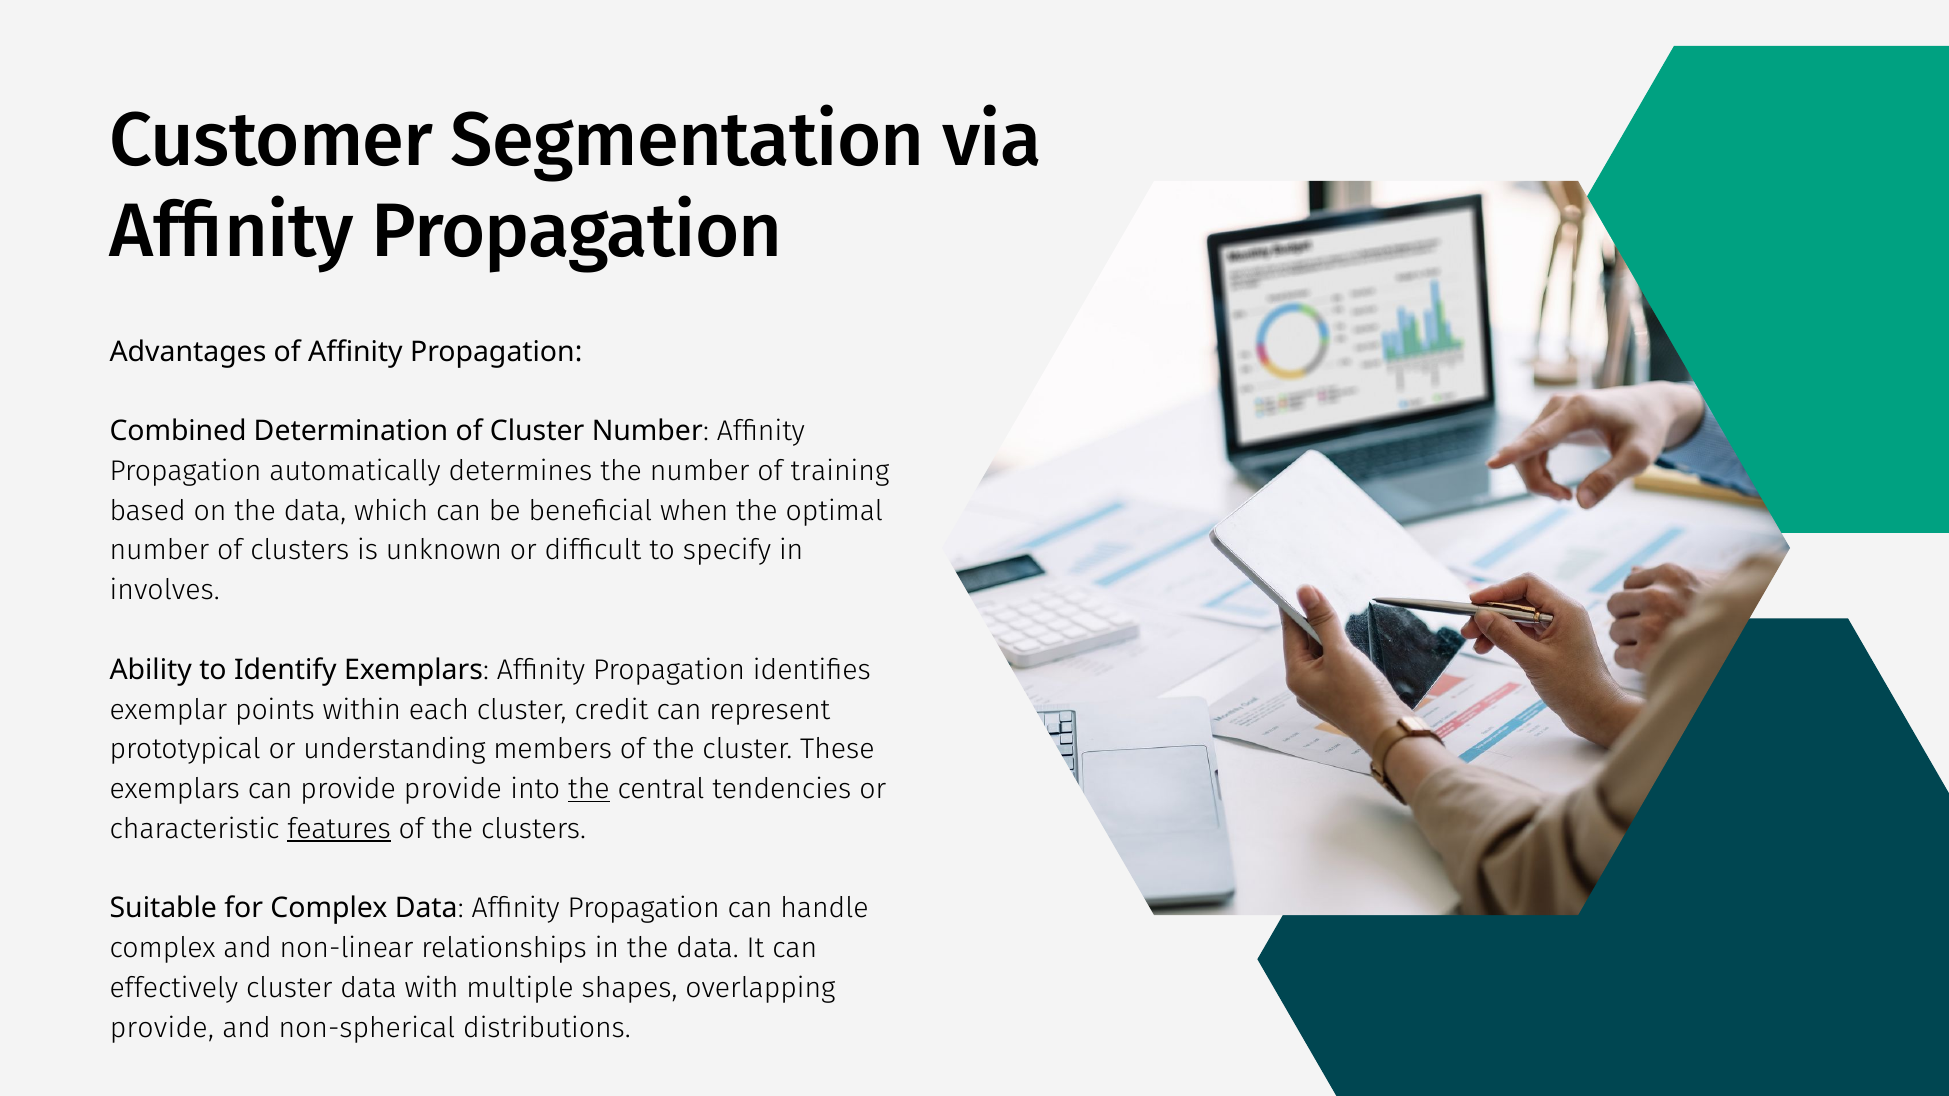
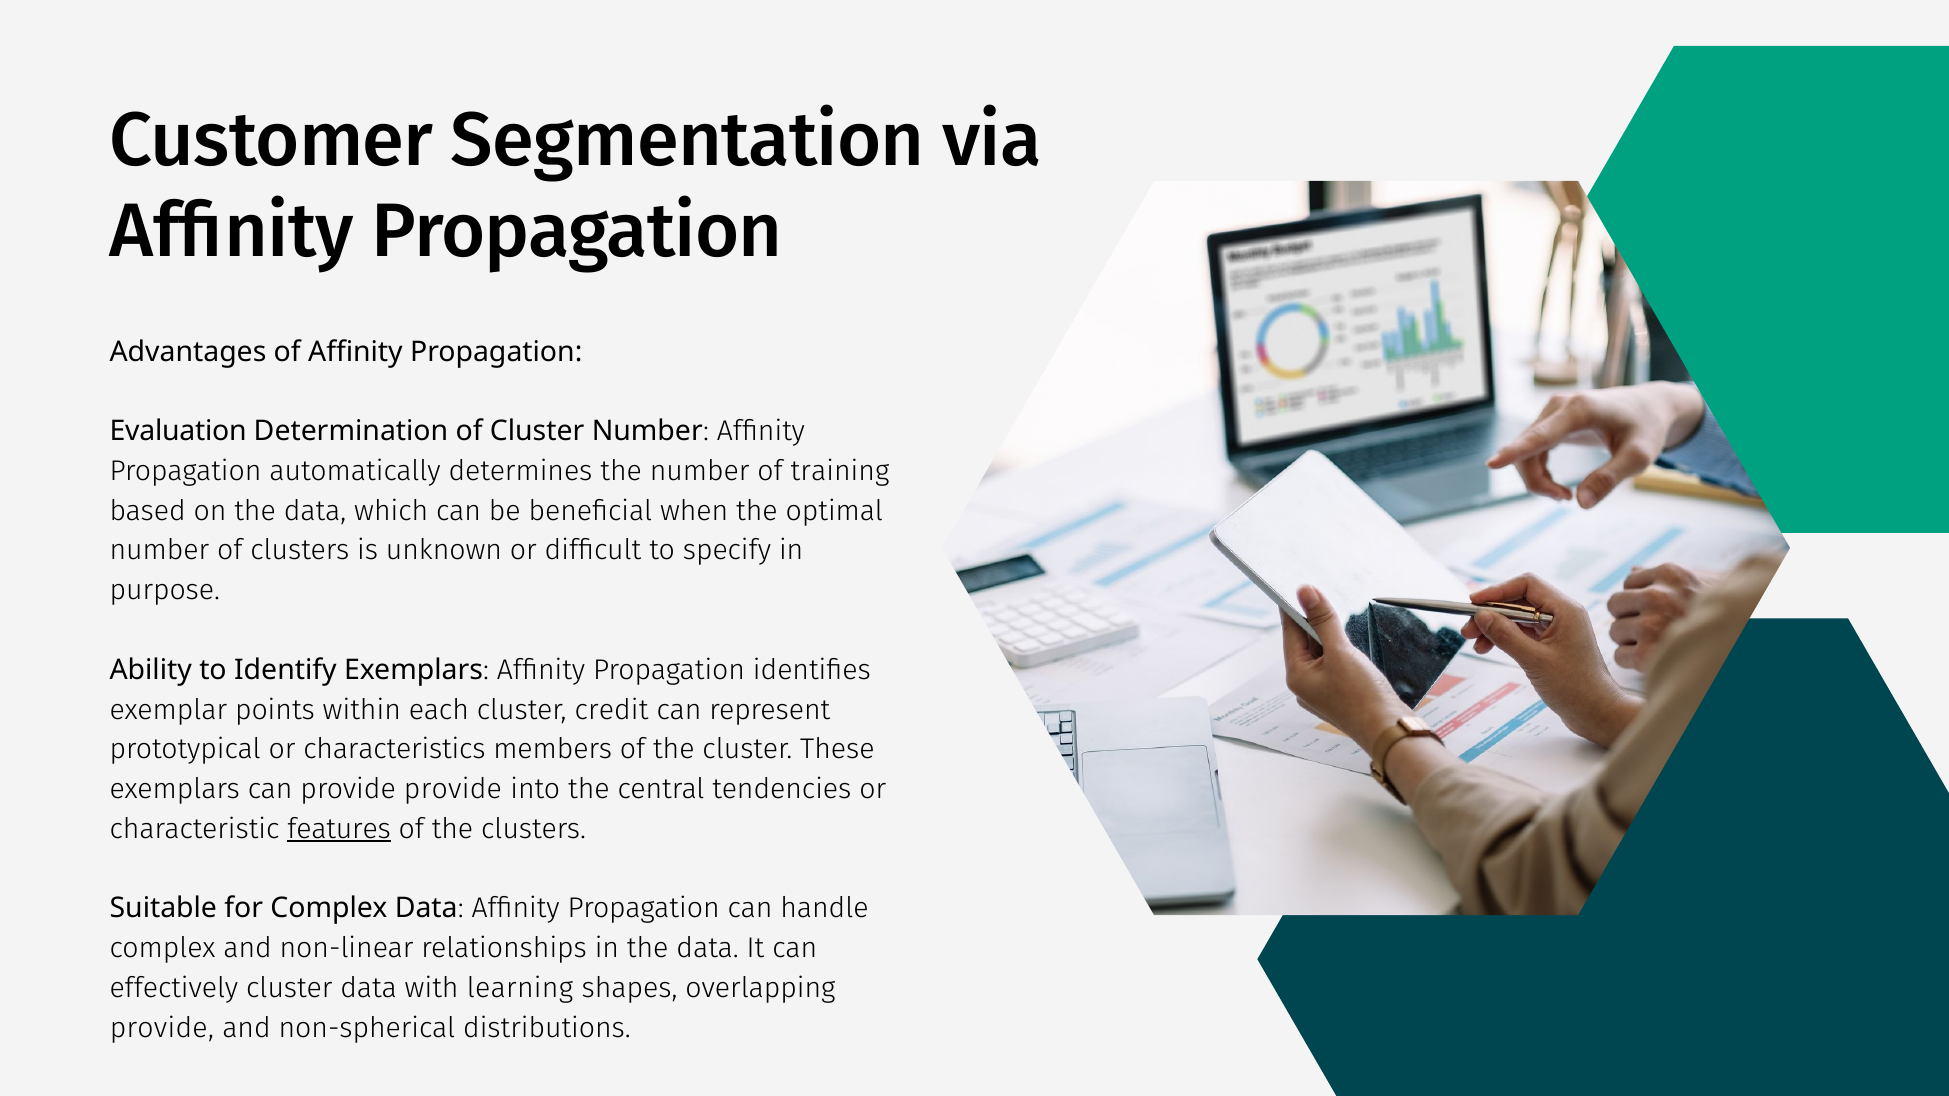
Combined: Combined -> Evaluation
involves: involves -> purpose
understanding: understanding -> characteristics
the at (589, 789) underline: present -> none
multiple: multiple -> learning
